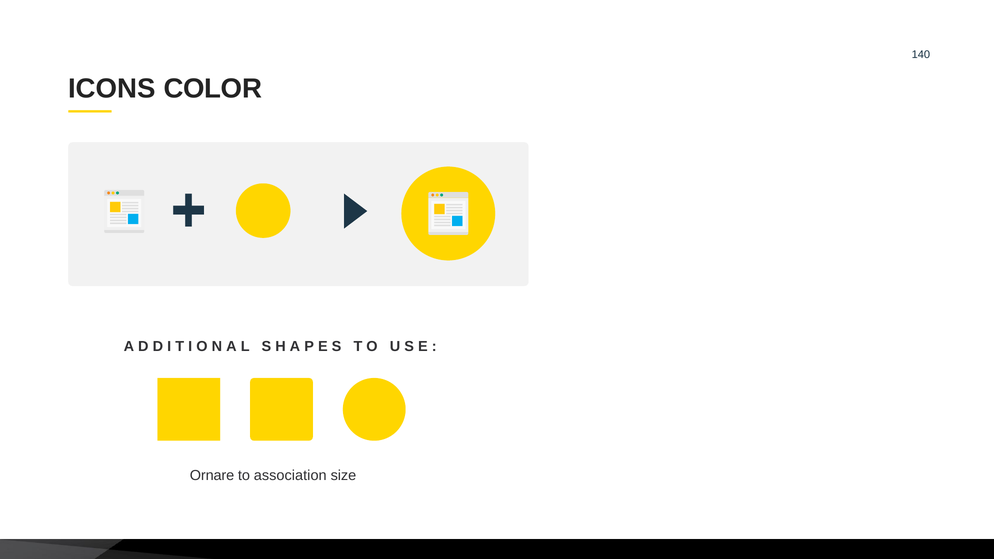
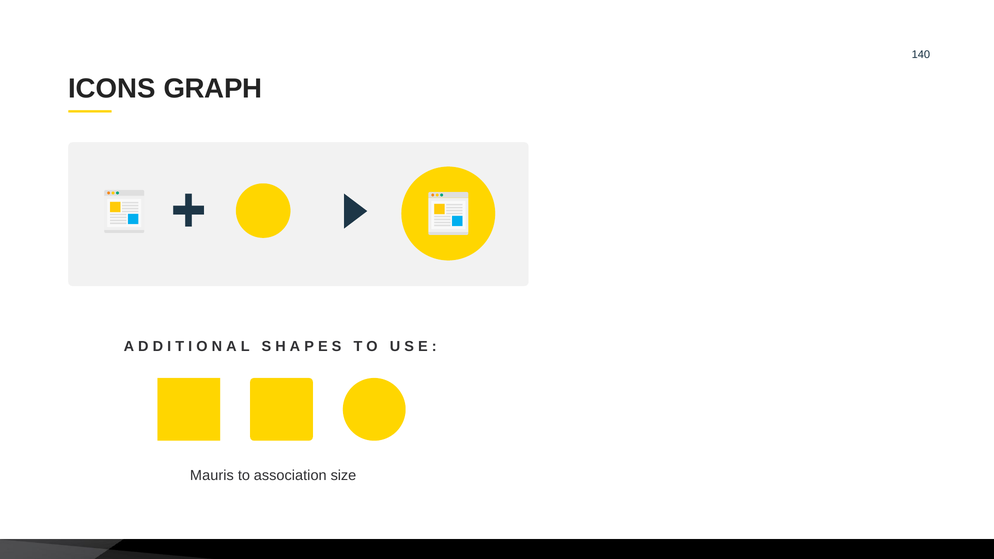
COLOR: COLOR -> GRAPH
Ornare: Ornare -> Mauris
